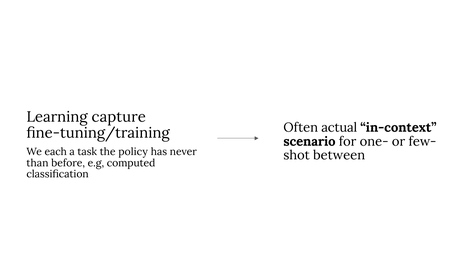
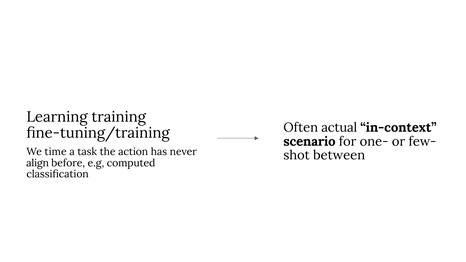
capture: capture -> training
each: each -> time
policy: policy -> action
than: than -> align
